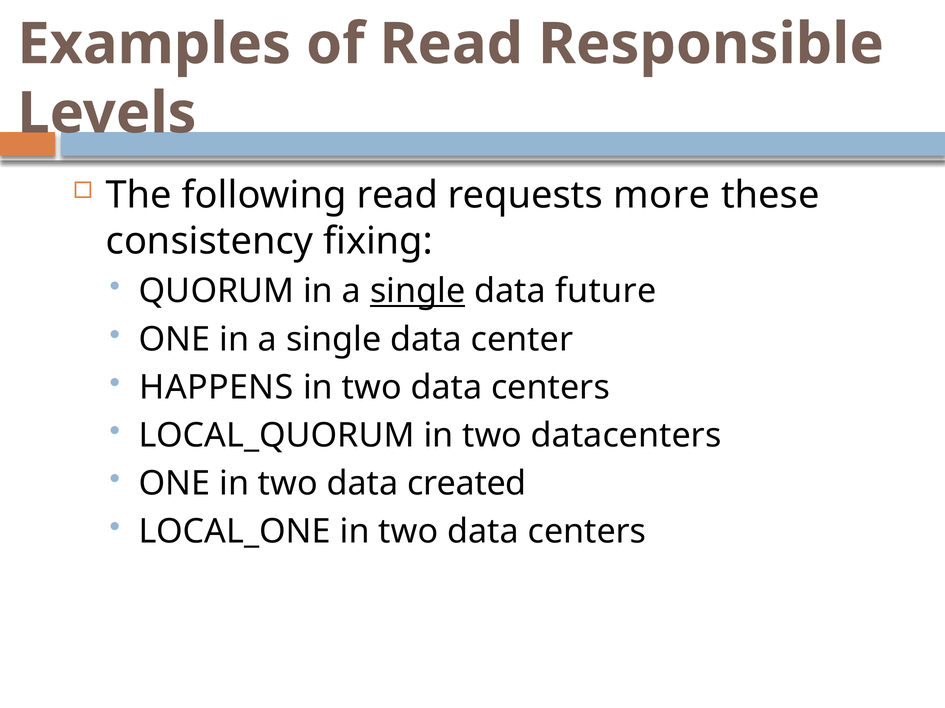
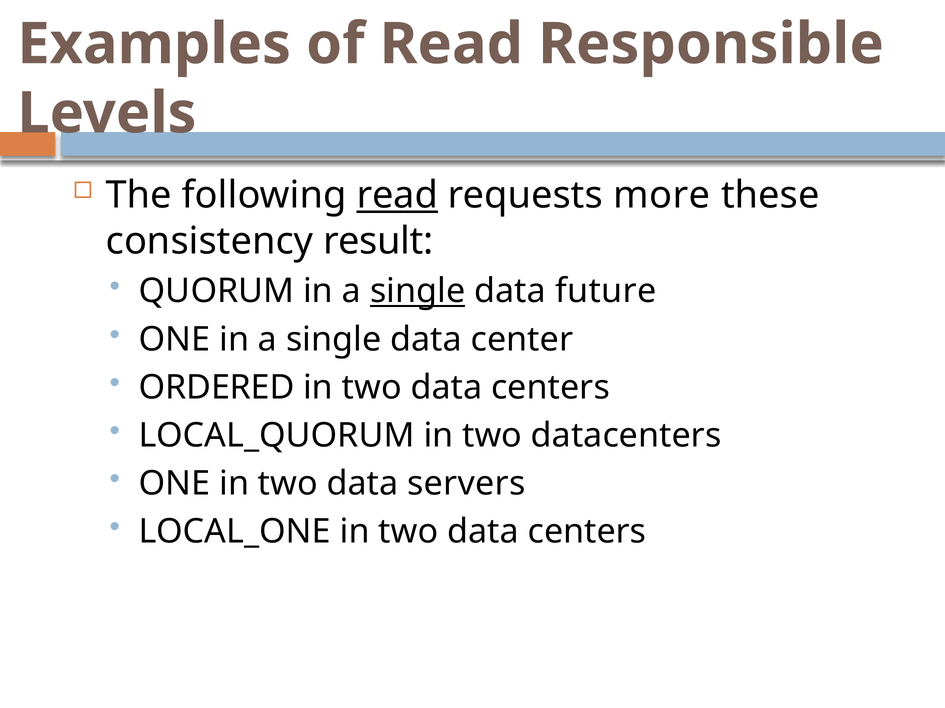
read at (397, 196) underline: none -> present
fixing: fixing -> result
HAPPENS: HAPPENS -> ORDERED
created: created -> servers
